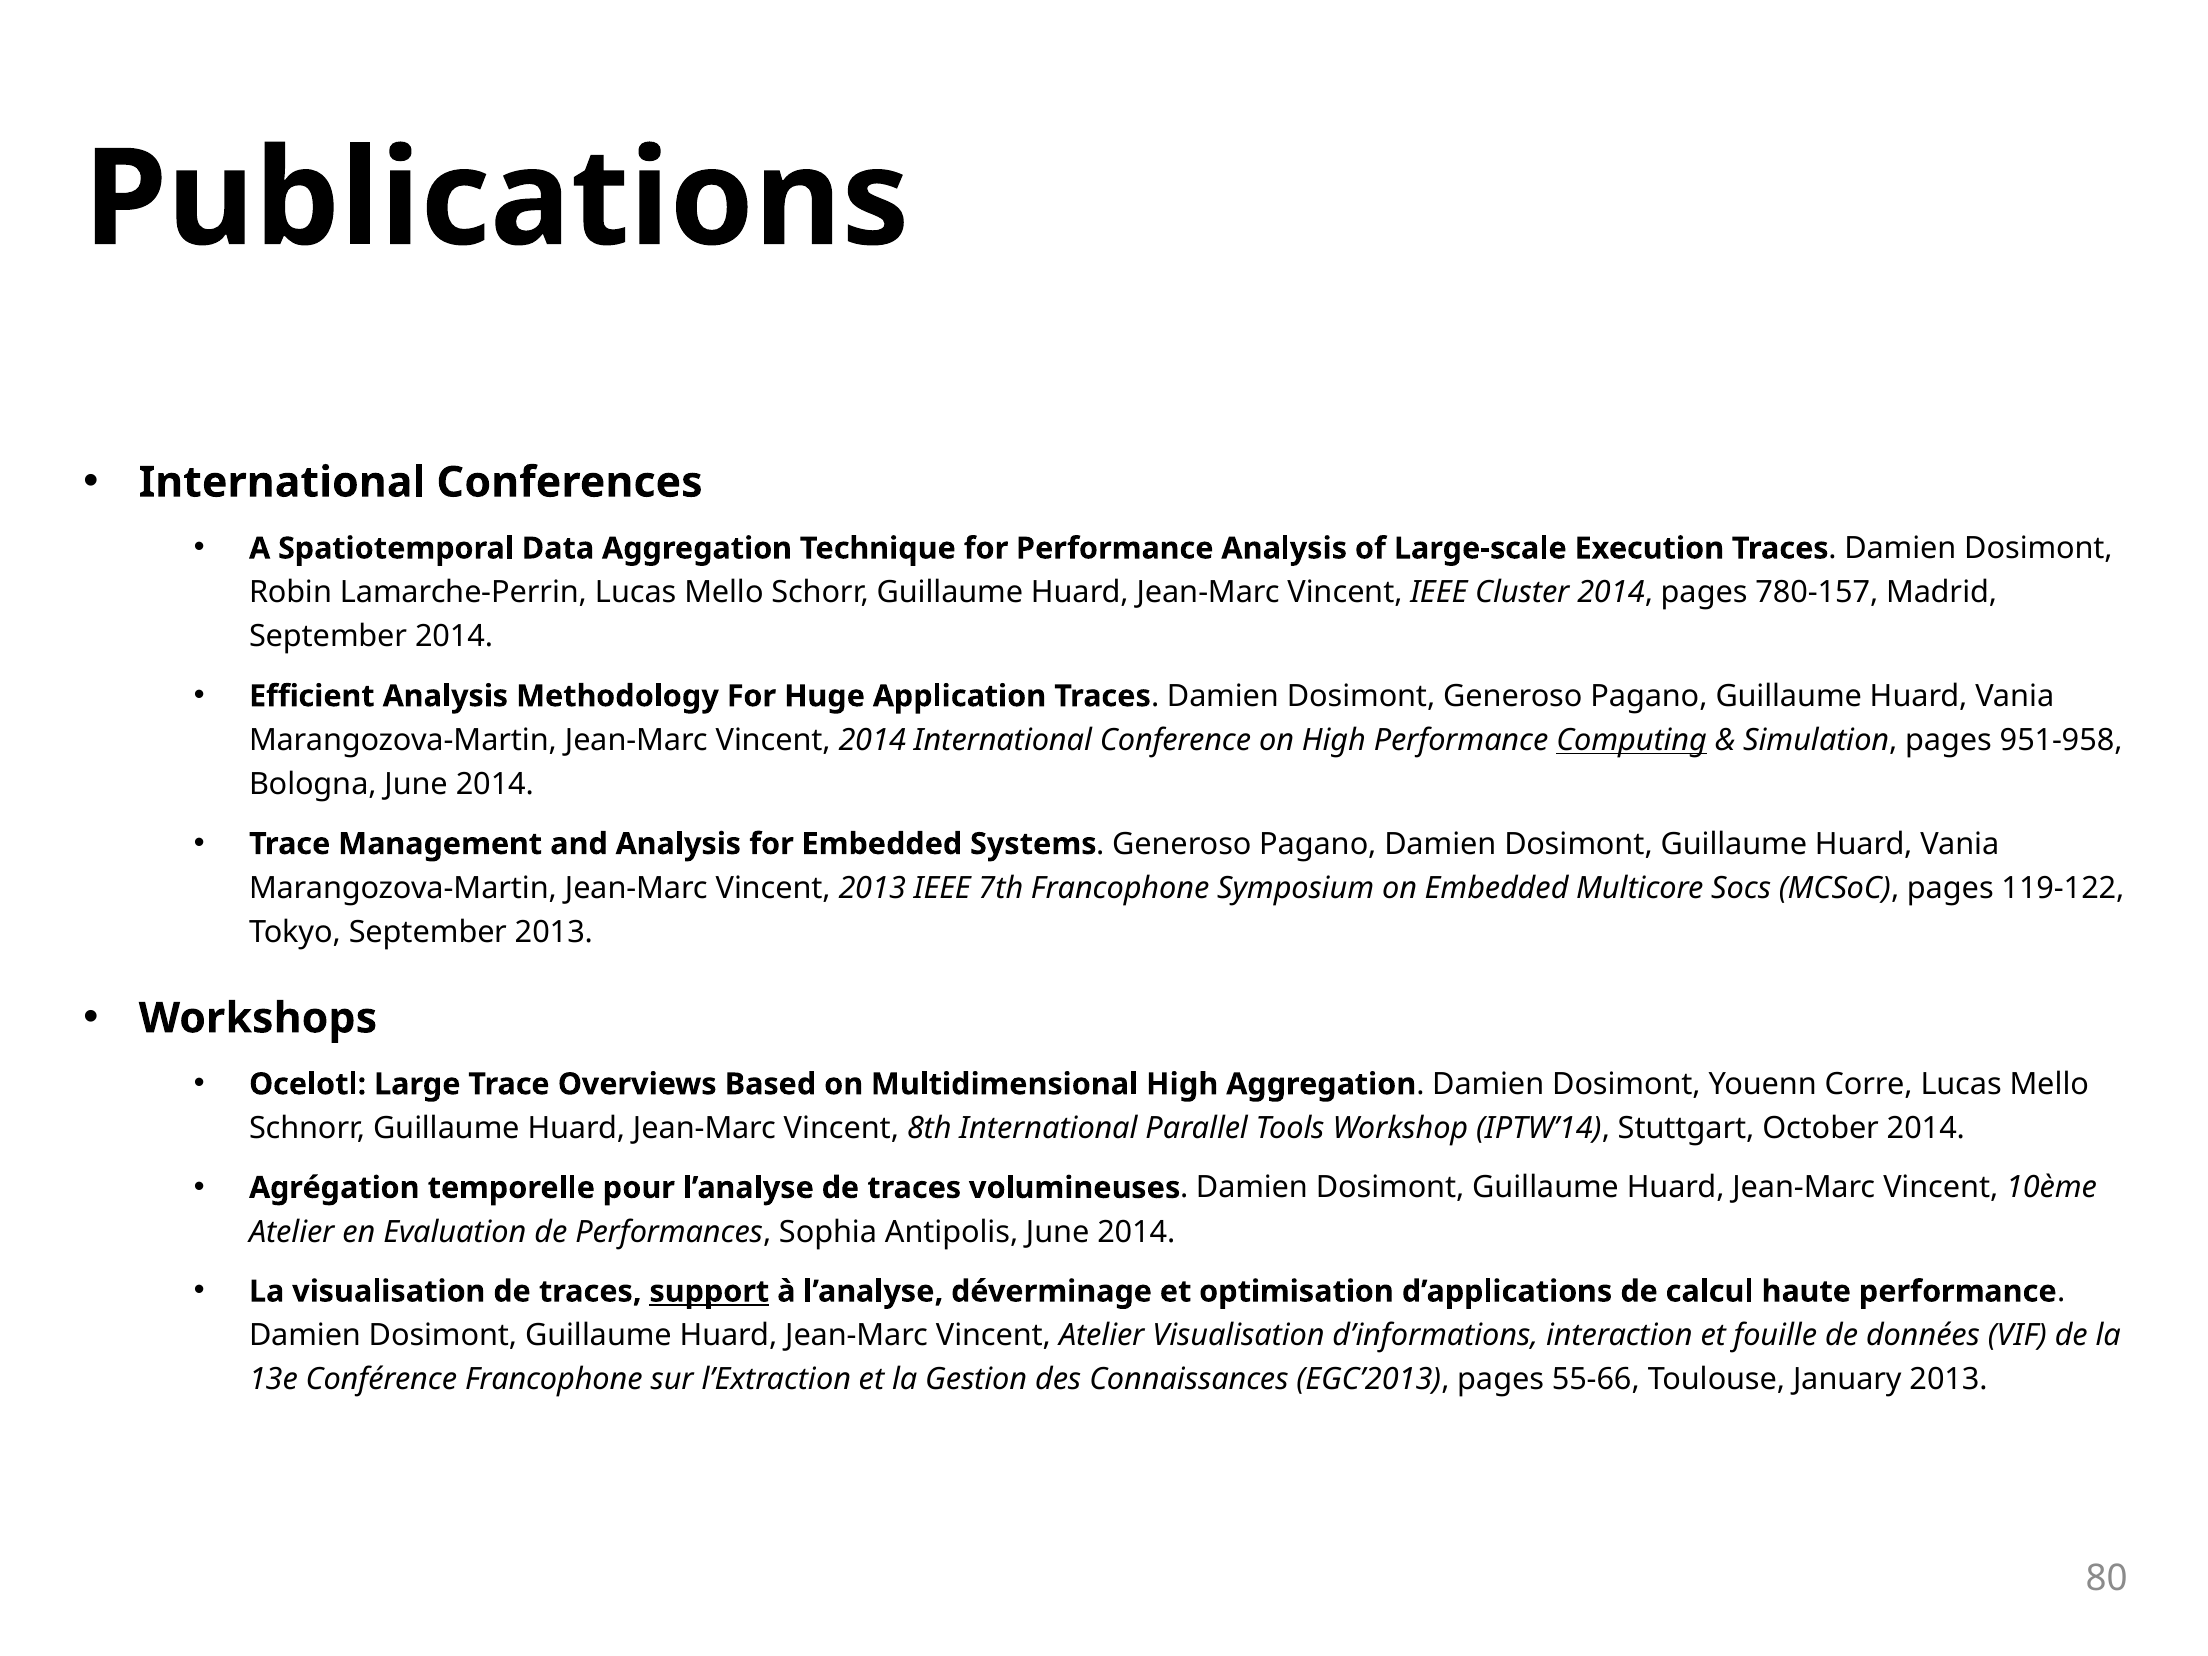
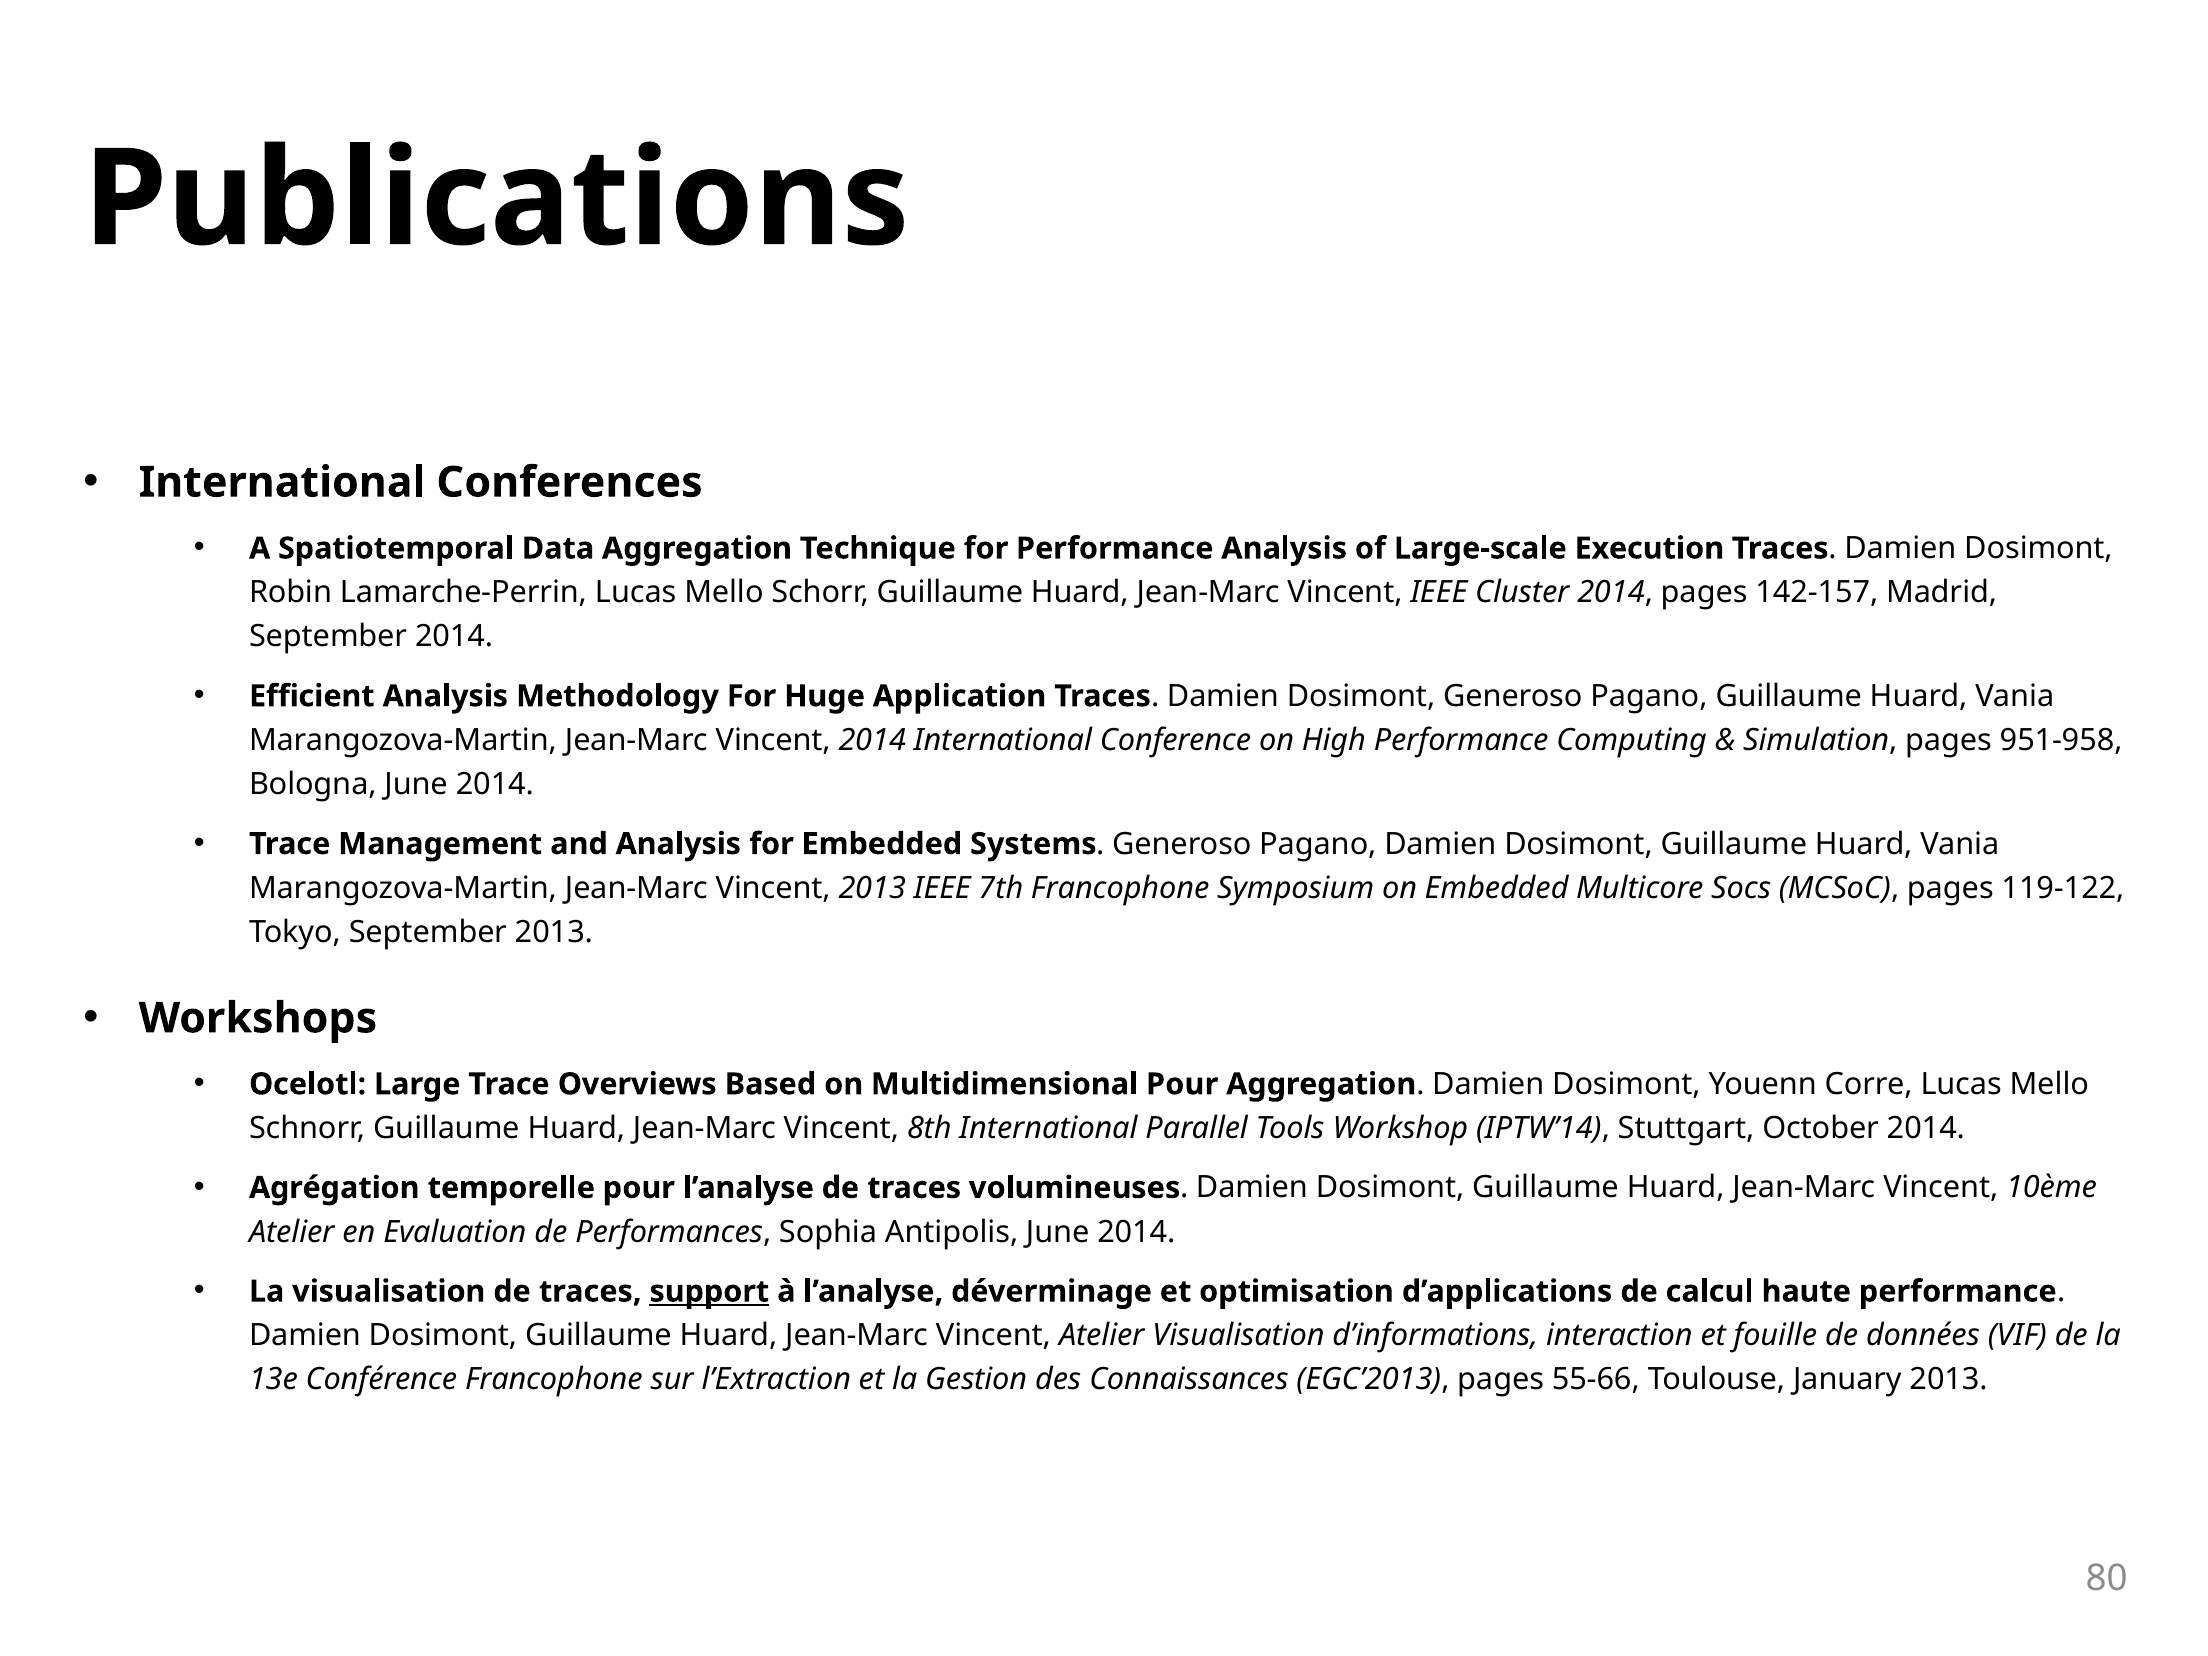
780-157: 780-157 -> 142-157
Computing underline: present -> none
Multidimensional High: High -> Pour
